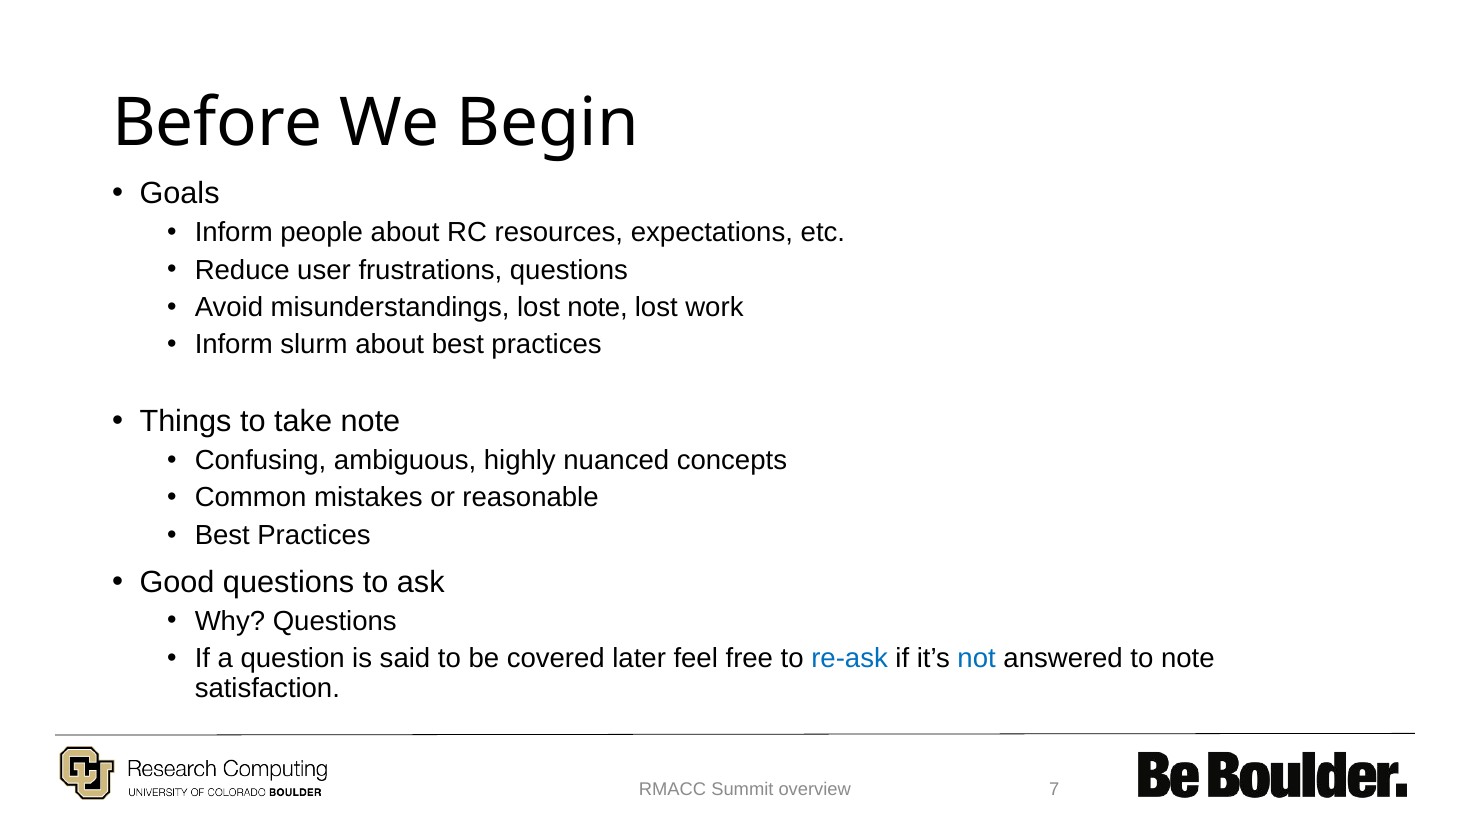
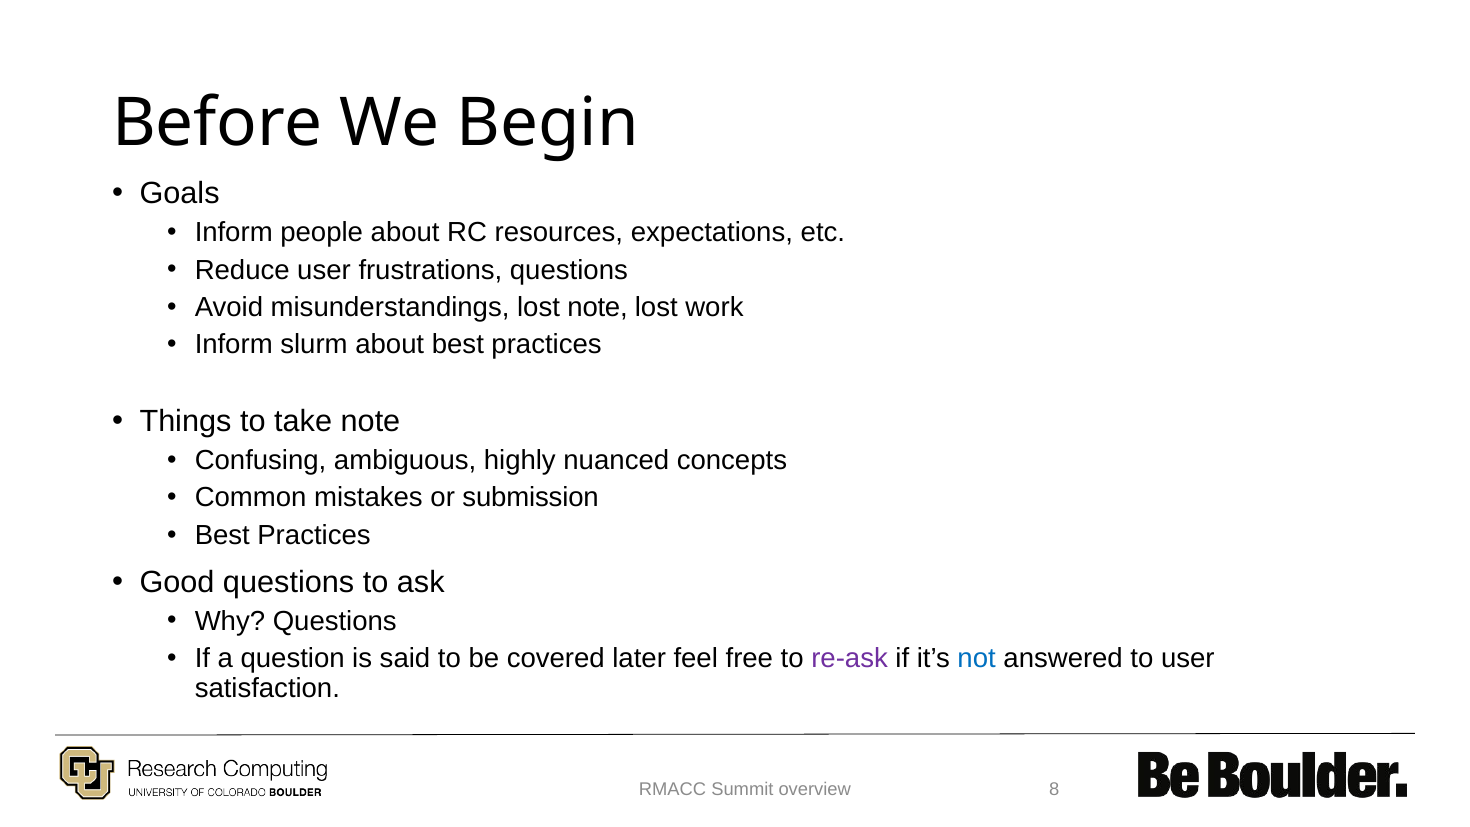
reasonable: reasonable -> submission
re-ask colour: blue -> purple
to note: note -> user
7: 7 -> 8
